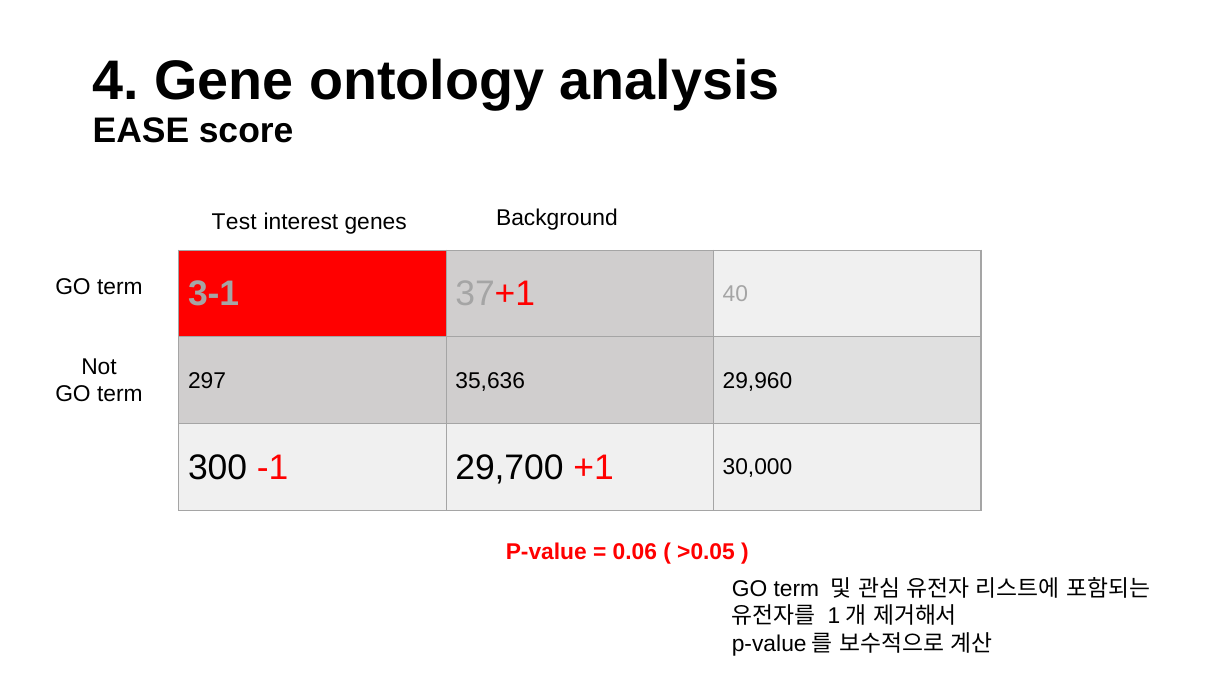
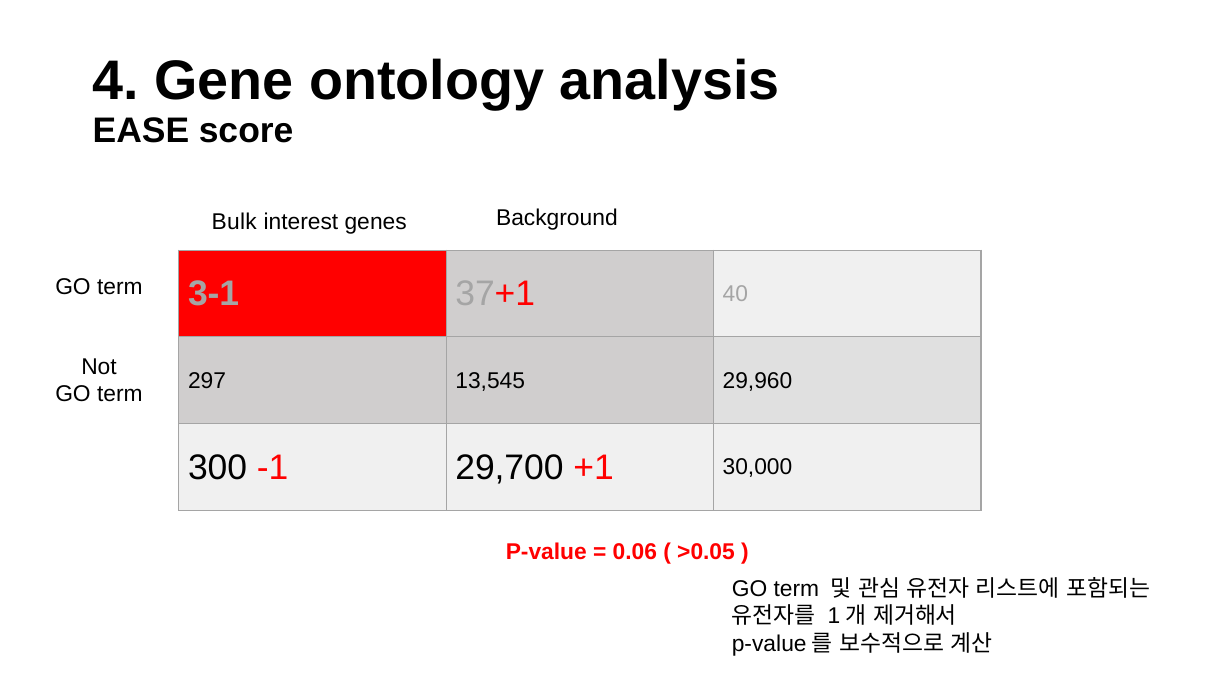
Test: Test -> Bulk
35,636: 35,636 -> 13,545
